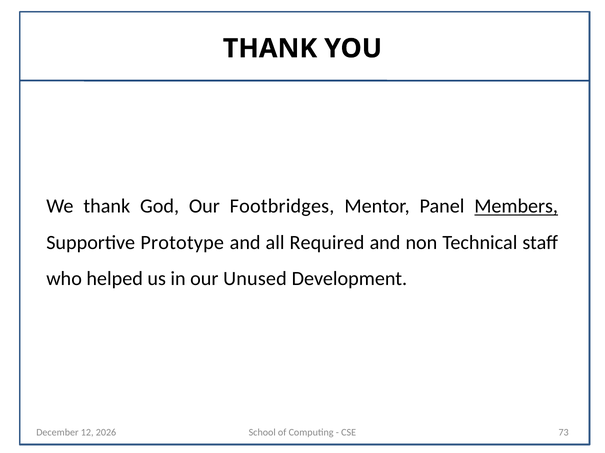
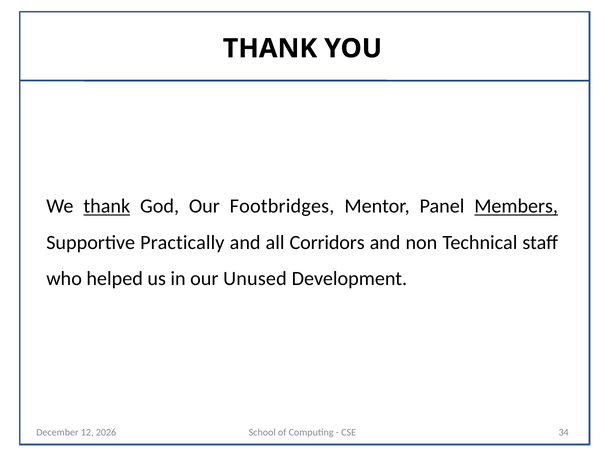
thank at (107, 207) underline: none -> present
Prototype: Prototype -> Practically
Required: Required -> Corridors
73: 73 -> 34
